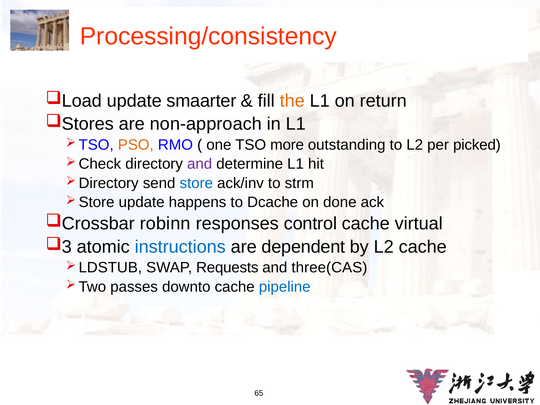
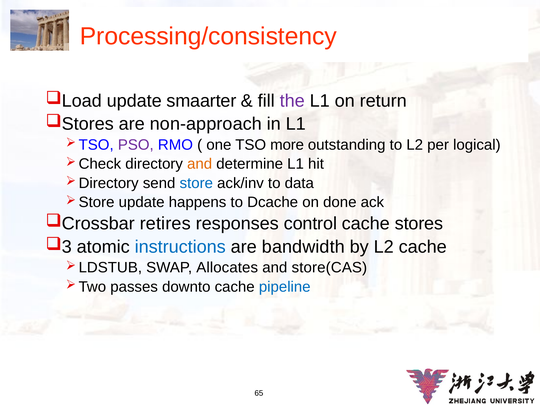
the colour: orange -> purple
PSO colour: orange -> purple
picked: picked -> logical
and at (200, 164) colour: purple -> orange
strm: strm -> data
robinn: robinn -> retires
virtual: virtual -> stores
dependent: dependent -> bandwidth
Requests: Requests -> Allocates
three(CAS: three(CAS -> store(CAS
